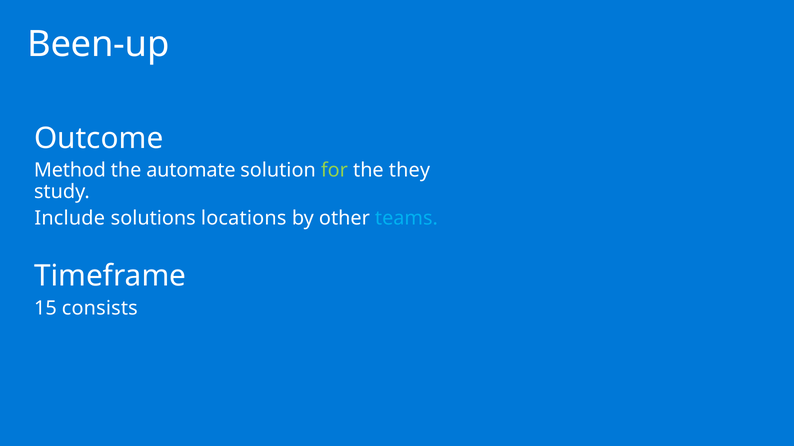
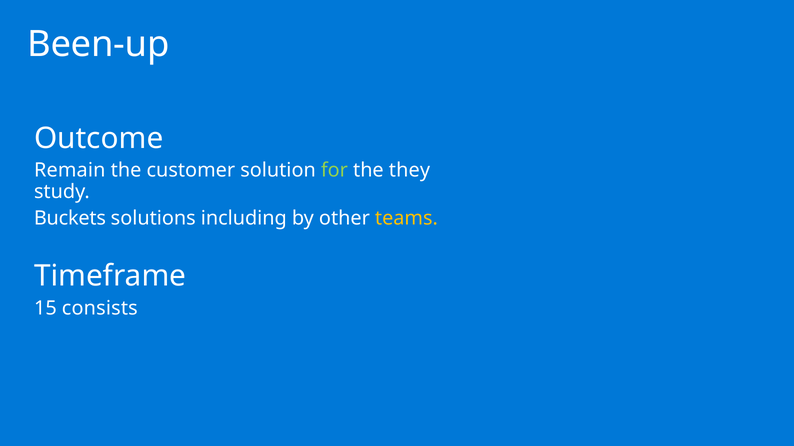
Method: Method -> Remain
automate: automate -> customer
Include: Include -> Buckets
locations: locations -> including
teams colour: light blue -> yellow
